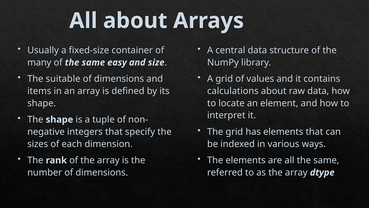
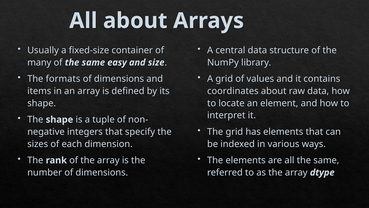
suitable: suitable -> formats
calculations: calculations -> coordinates
